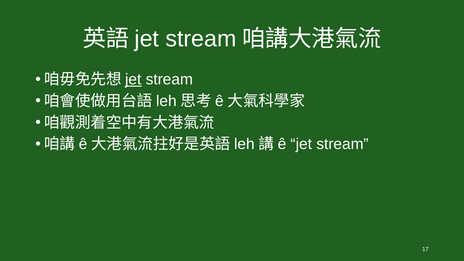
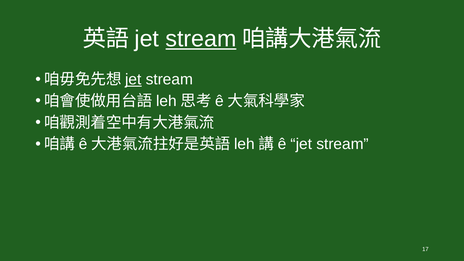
stream at (201, 39) underline: none -> present
